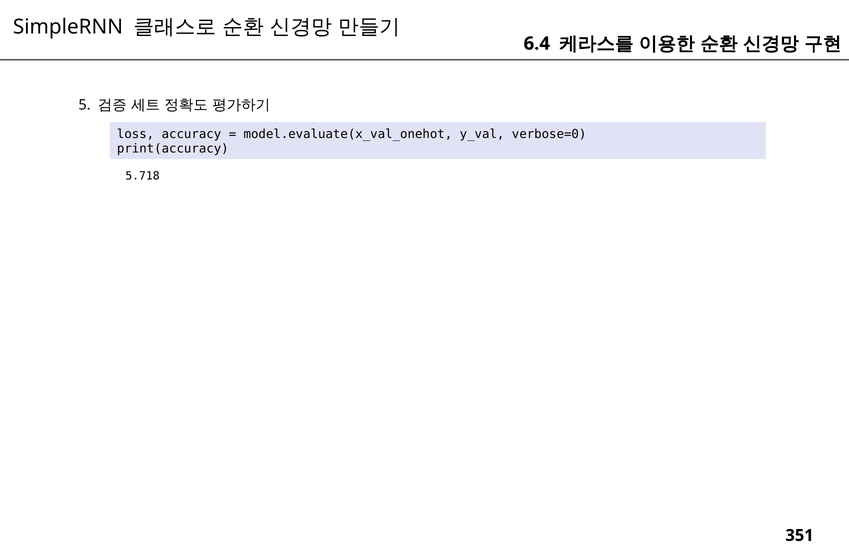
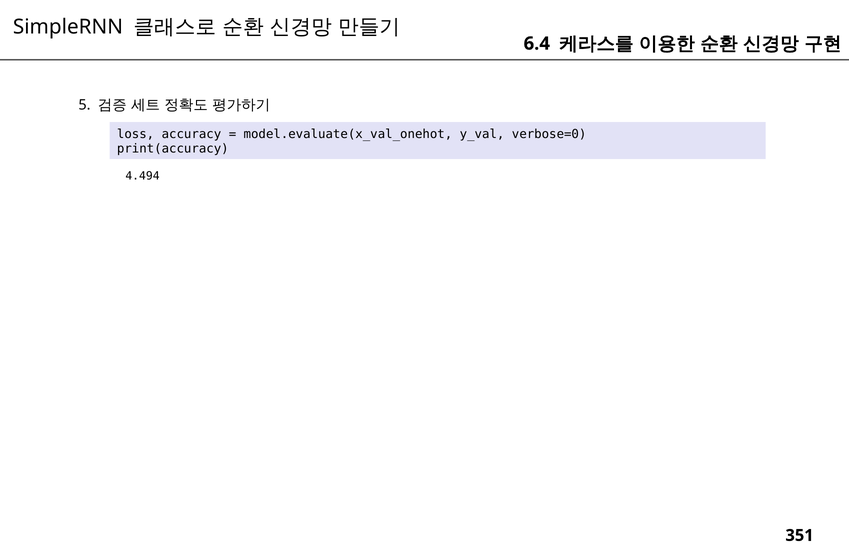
5.718: 5.718 -> 4.494
